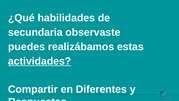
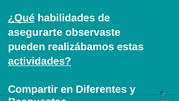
¿Qué underline: none -> present
secundaria: secundaria -> asegurarte
puedes: puedes -> pueden
